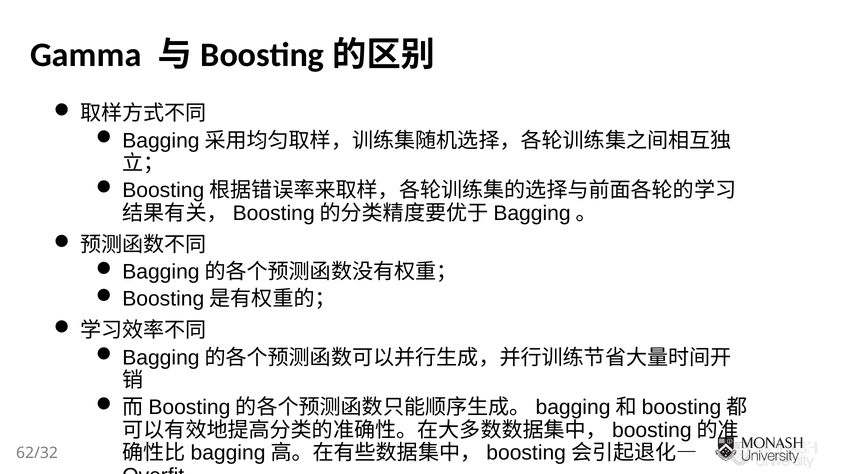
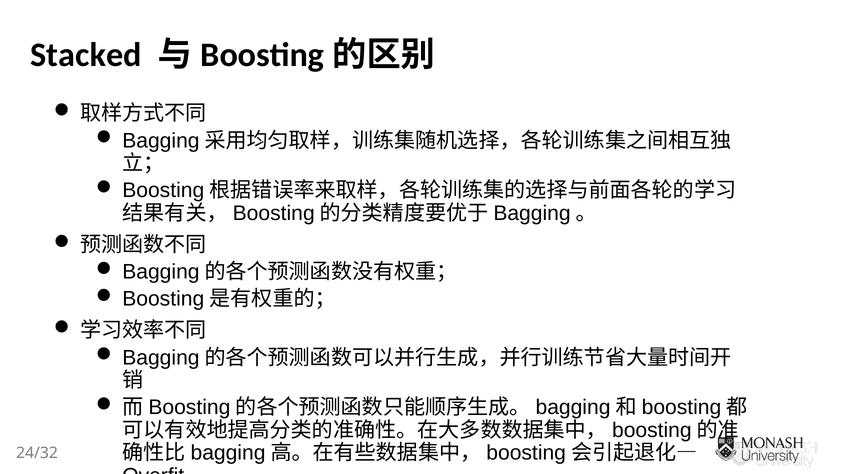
Gamma: Gamma -> Stacked
62/32: 62/32 -> 24/32
